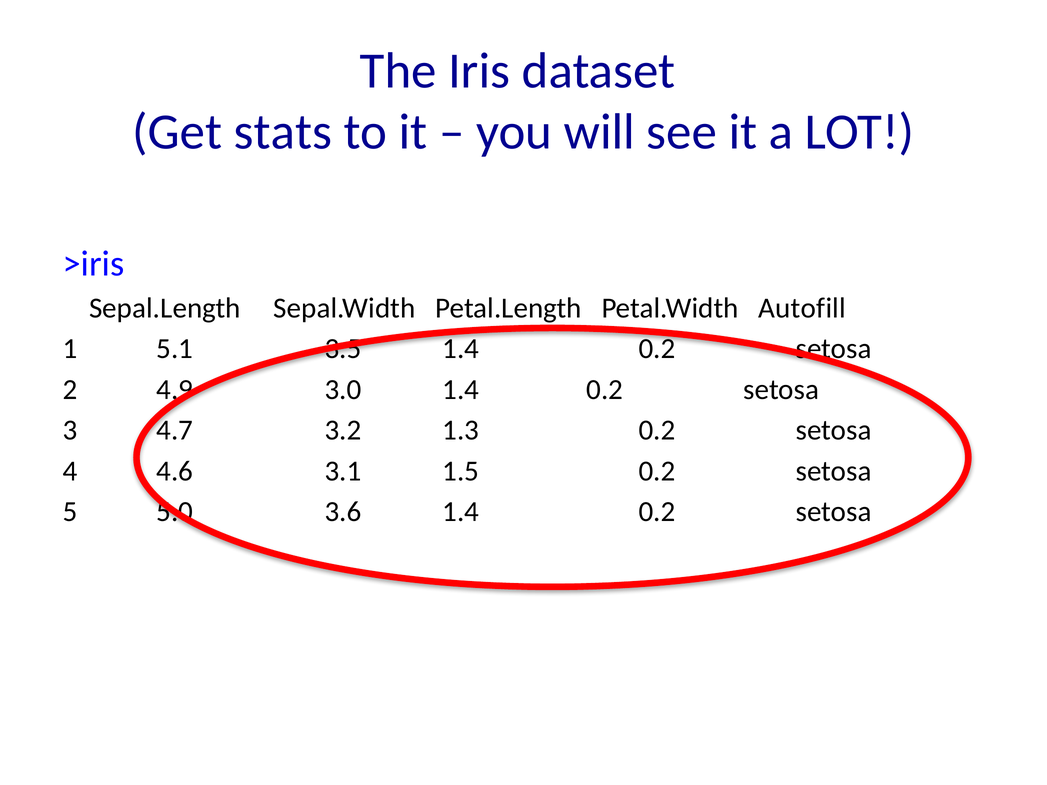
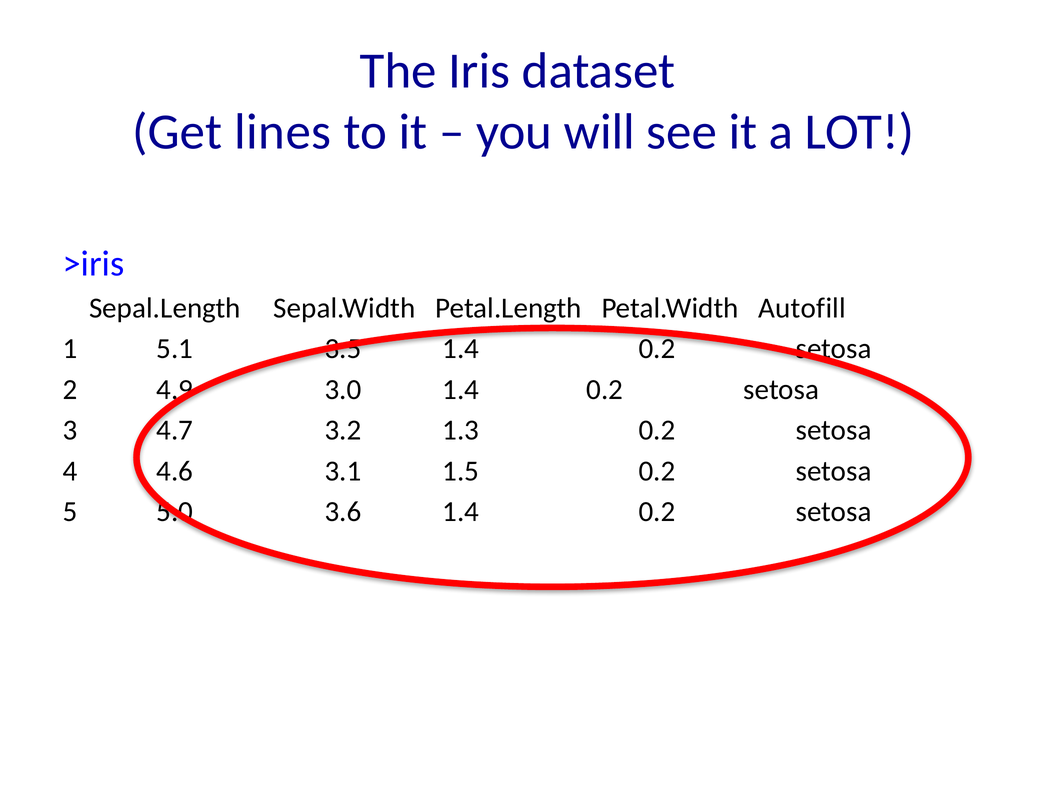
stats: stats -> lines
